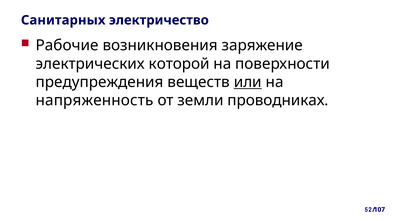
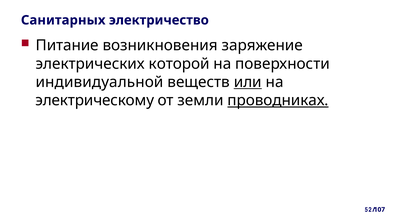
Рабочие: Рабочие -> Питание
предупреждения: предупреждения -> индивидуальной
напряженность: напряженность -> электрическому
проводниках underline: none -> present
